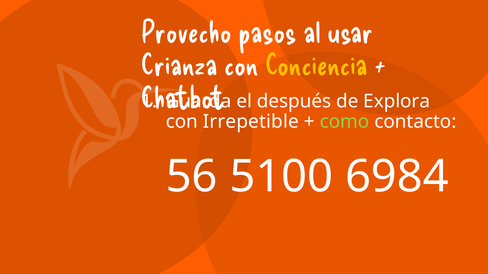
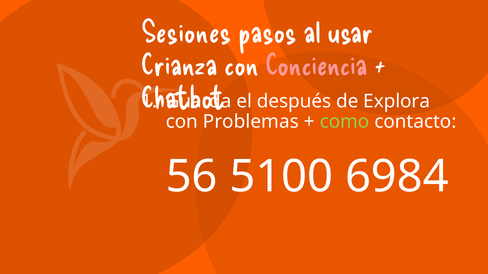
Provecho: Provecho -> Sesiones
Conciencia colour: yellow -> pink
Irrepetible: Irrepetible -> Problemas
